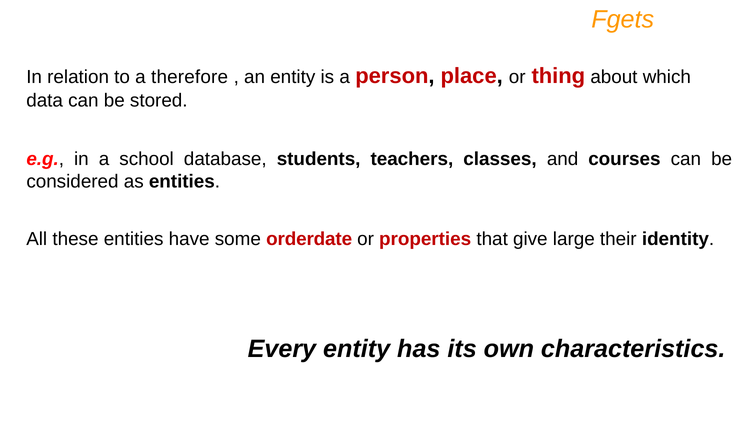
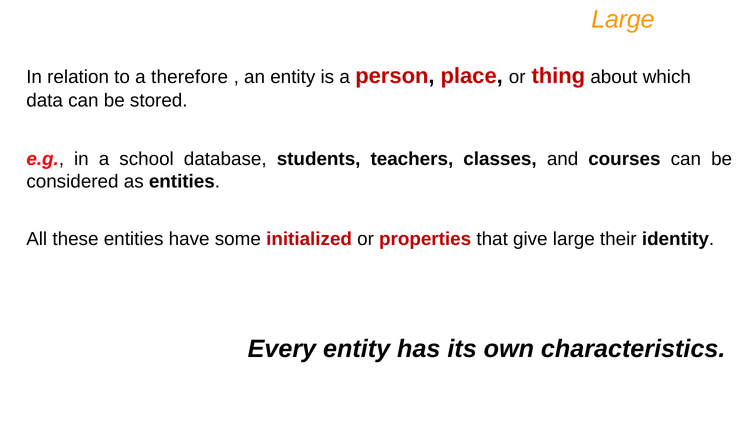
Fgets at (623, 20): Fgets -> Large
orderdate: orderdate -> initialized
